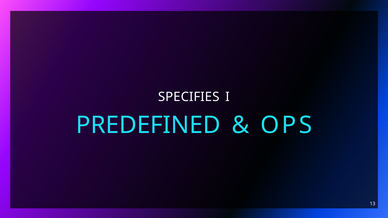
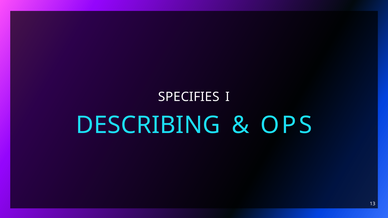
PREDEFINED: PREDEFINED -> DESCRIBING
